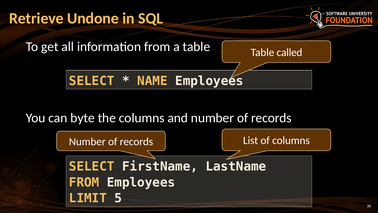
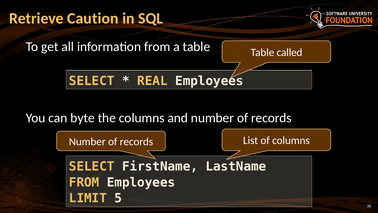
Undone: Undone -> Caution
NAME: NAME -> REAL
